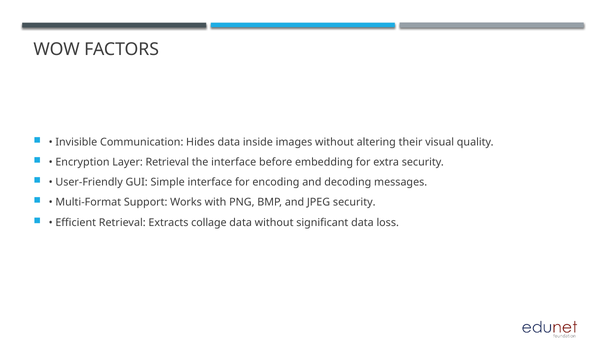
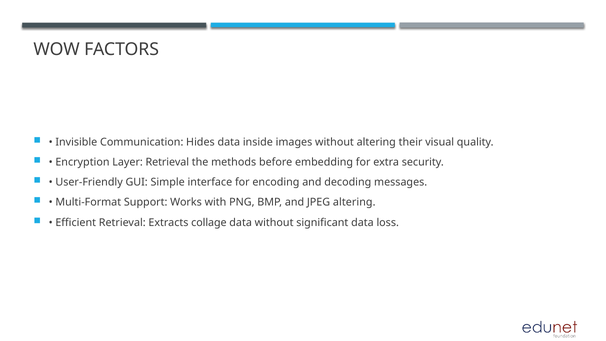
the interface: interface -> methods
JPEG security: security -> altering
